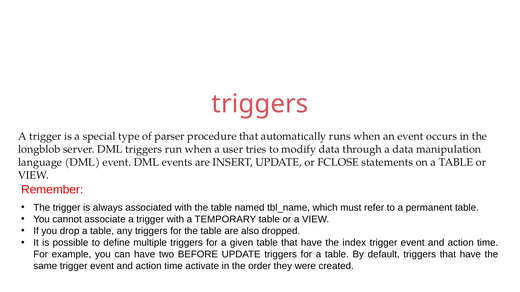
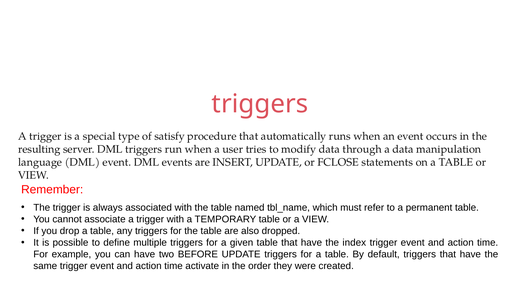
parser: parser -> satisfy
longblob: longblob -> resulting
